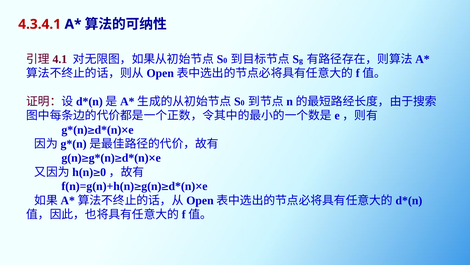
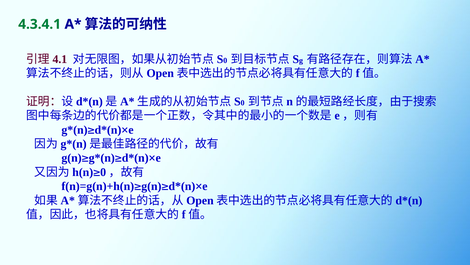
4.3.4.1 colour: red -> green
